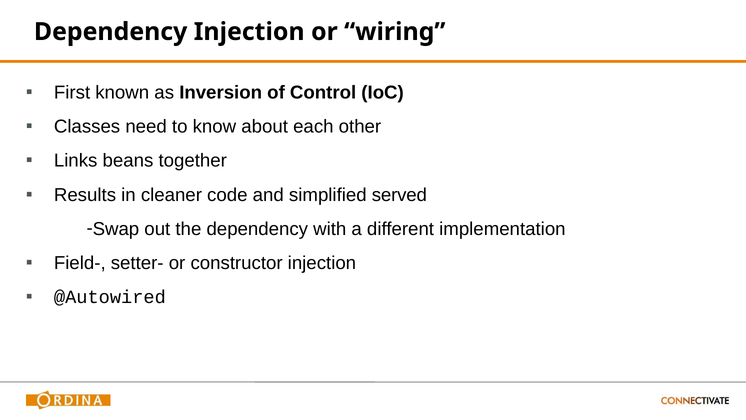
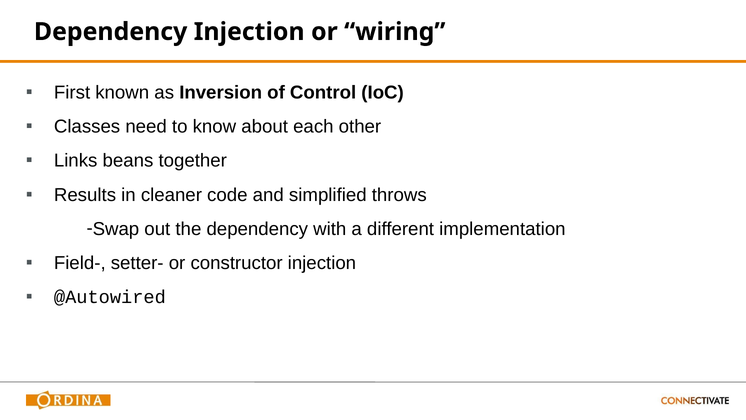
served: served -> throws
